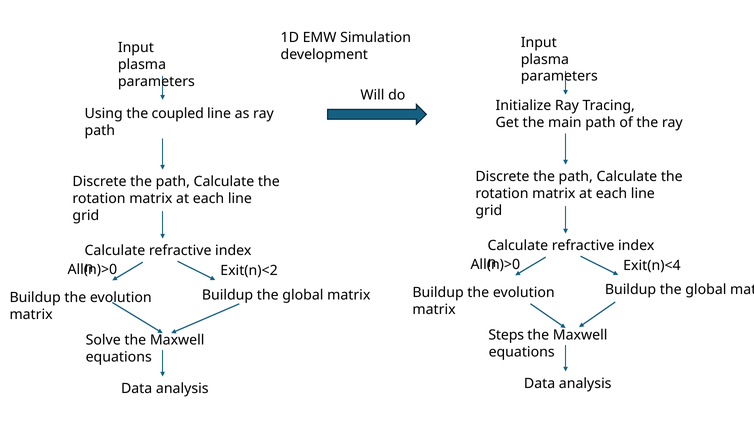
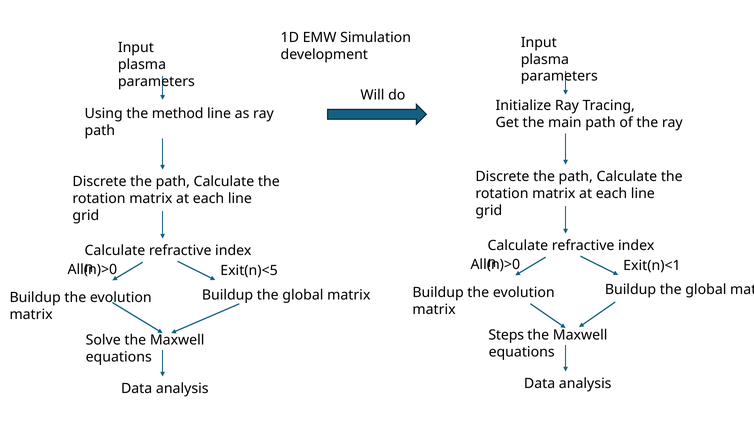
coupled: coupled -> method
Exit(n)<4: Exit(n)<4 -> Exit(n)<1
Exit(n)<2: Exit(n)<2 -> Exit(n)<5
